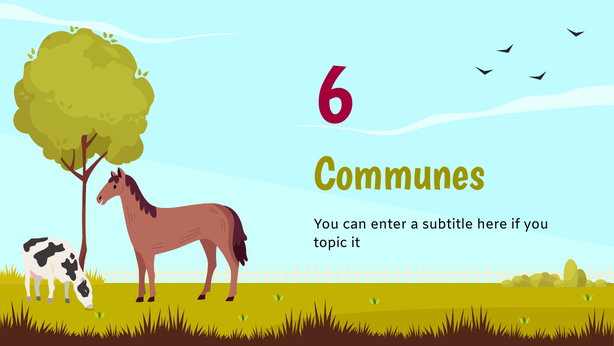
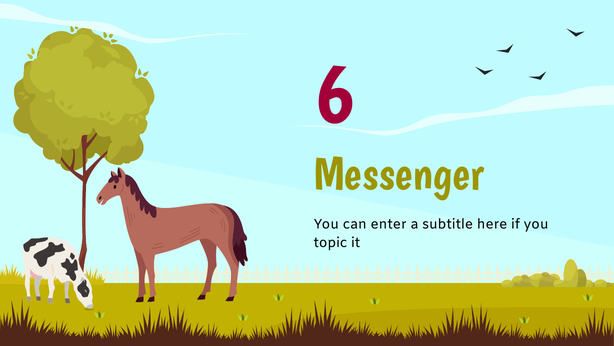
Communes: Communes -> Messenger
